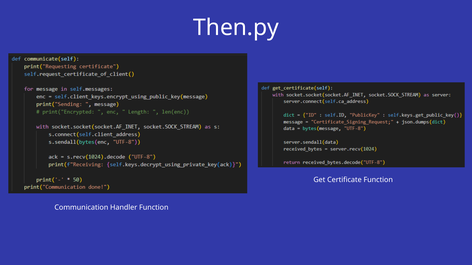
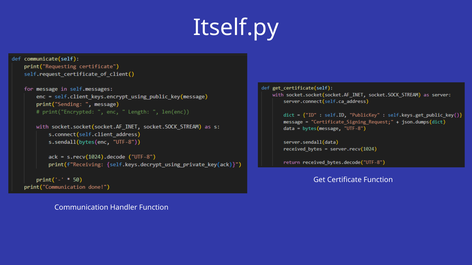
Then.py: Then.py -> Itself.py
